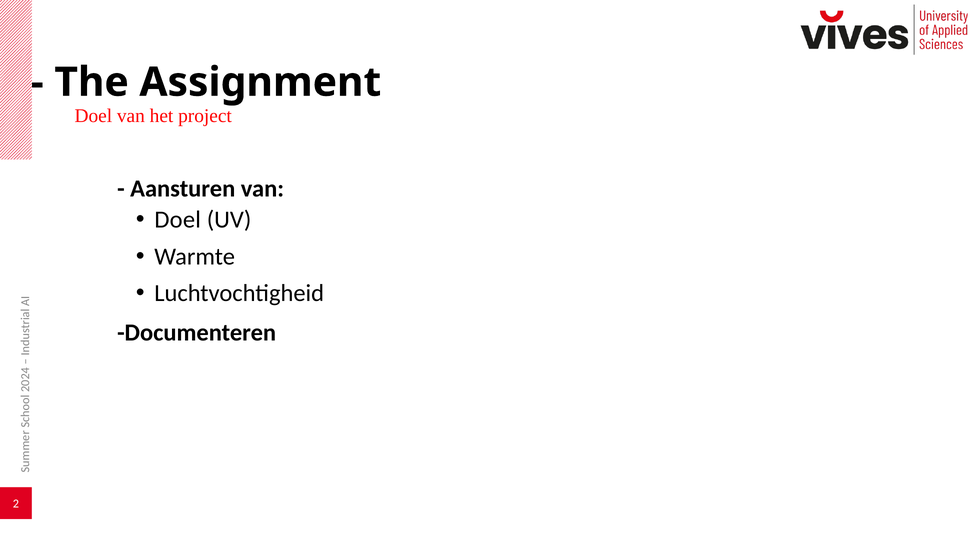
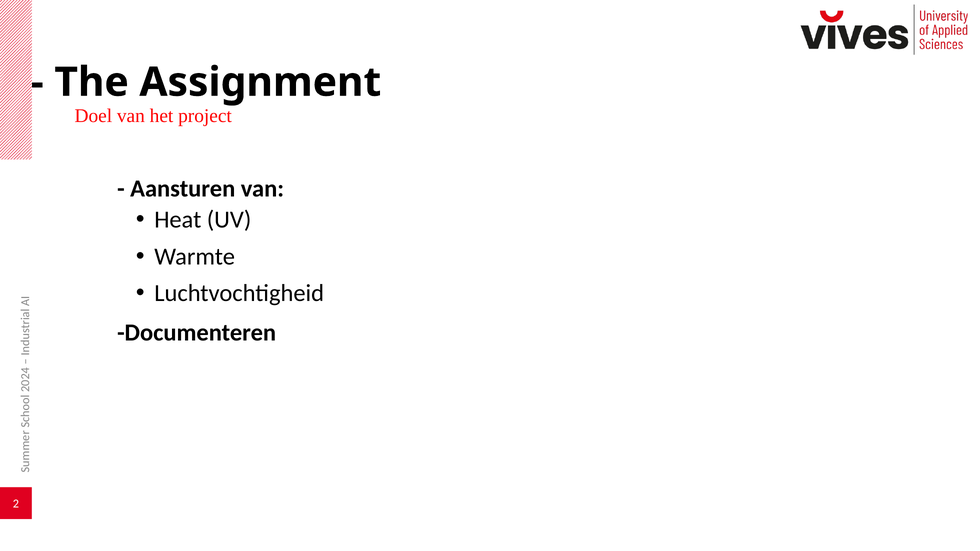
Doel at (178, 220): Doel -> Heat
